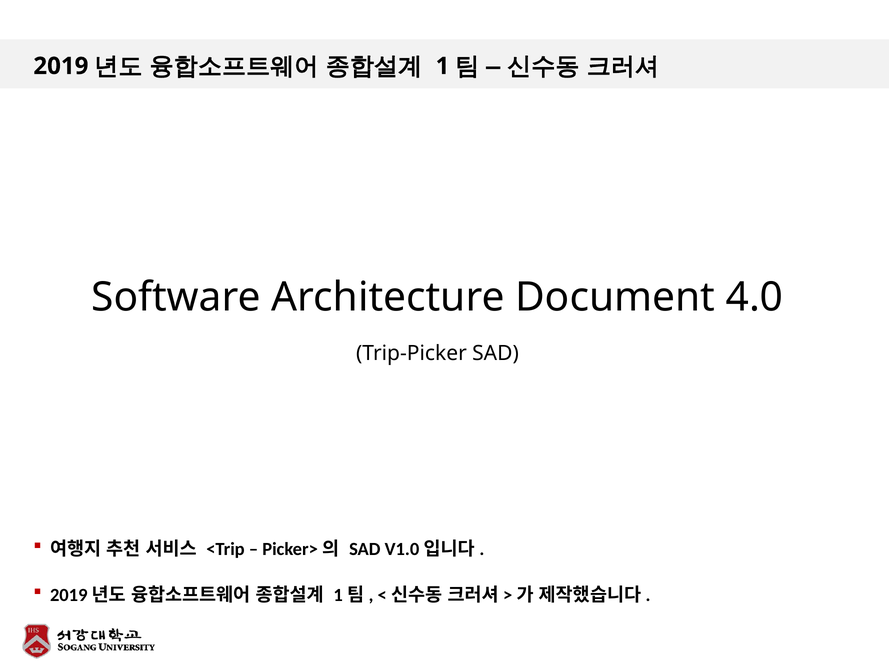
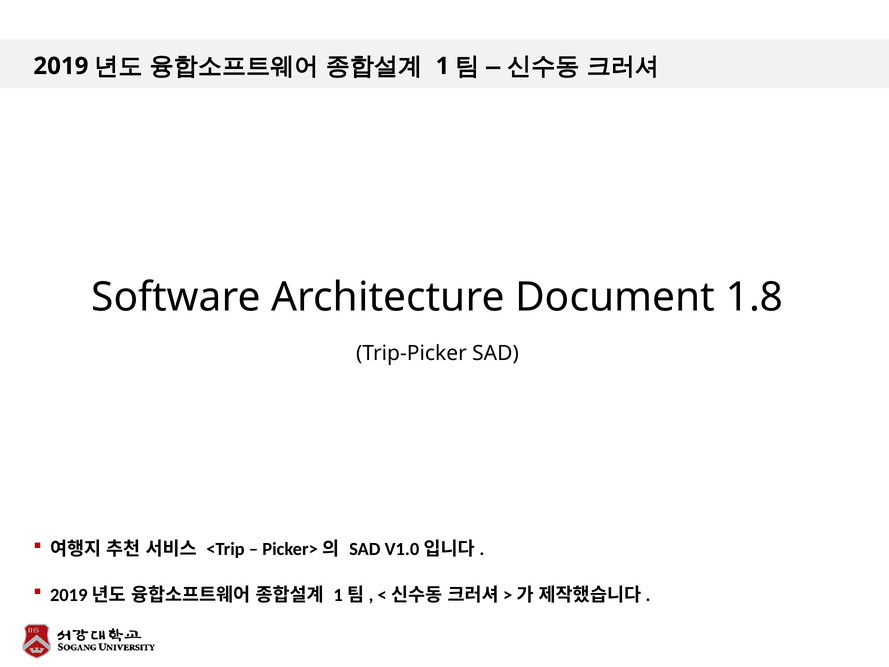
4.0: 4.0 -> 1.8
